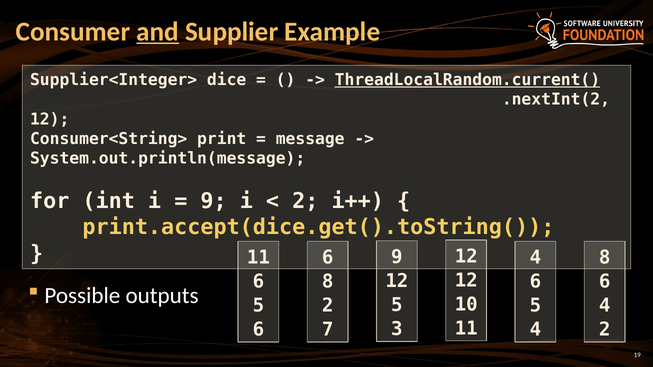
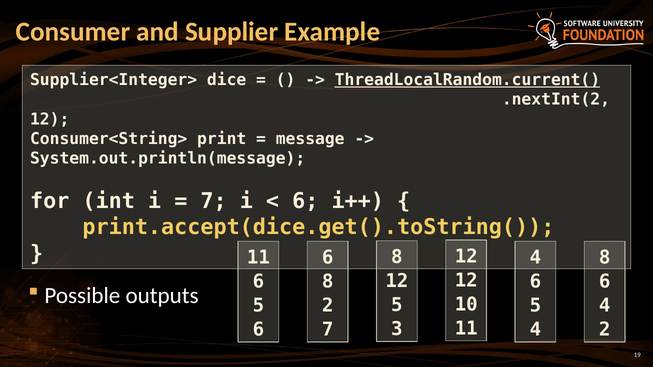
and underline: present -> none
9 at (214, 201): 9 -> 7
2 at (305, 201): 2 -> 6
9 at (397, 257): 9 -> 8
